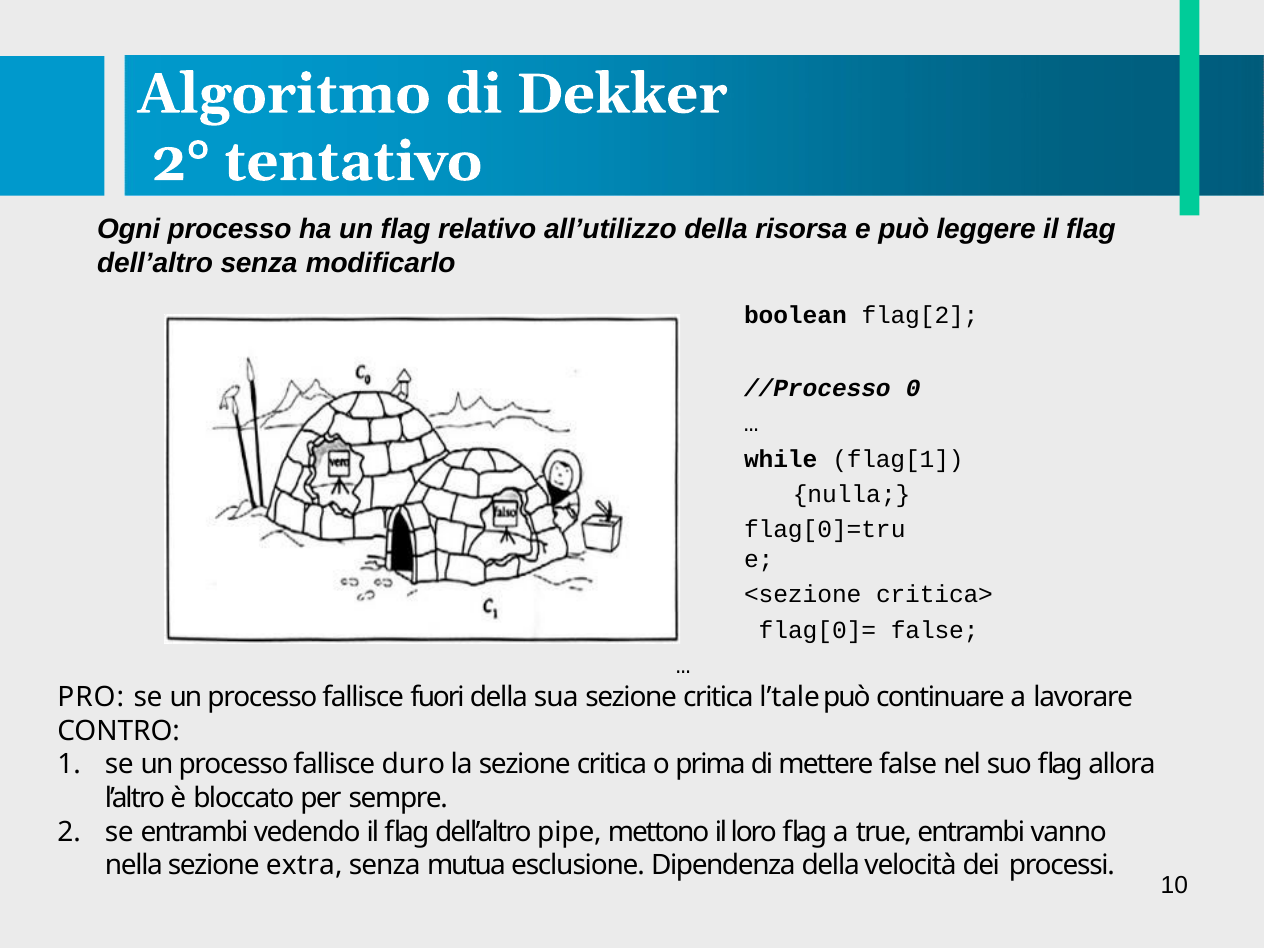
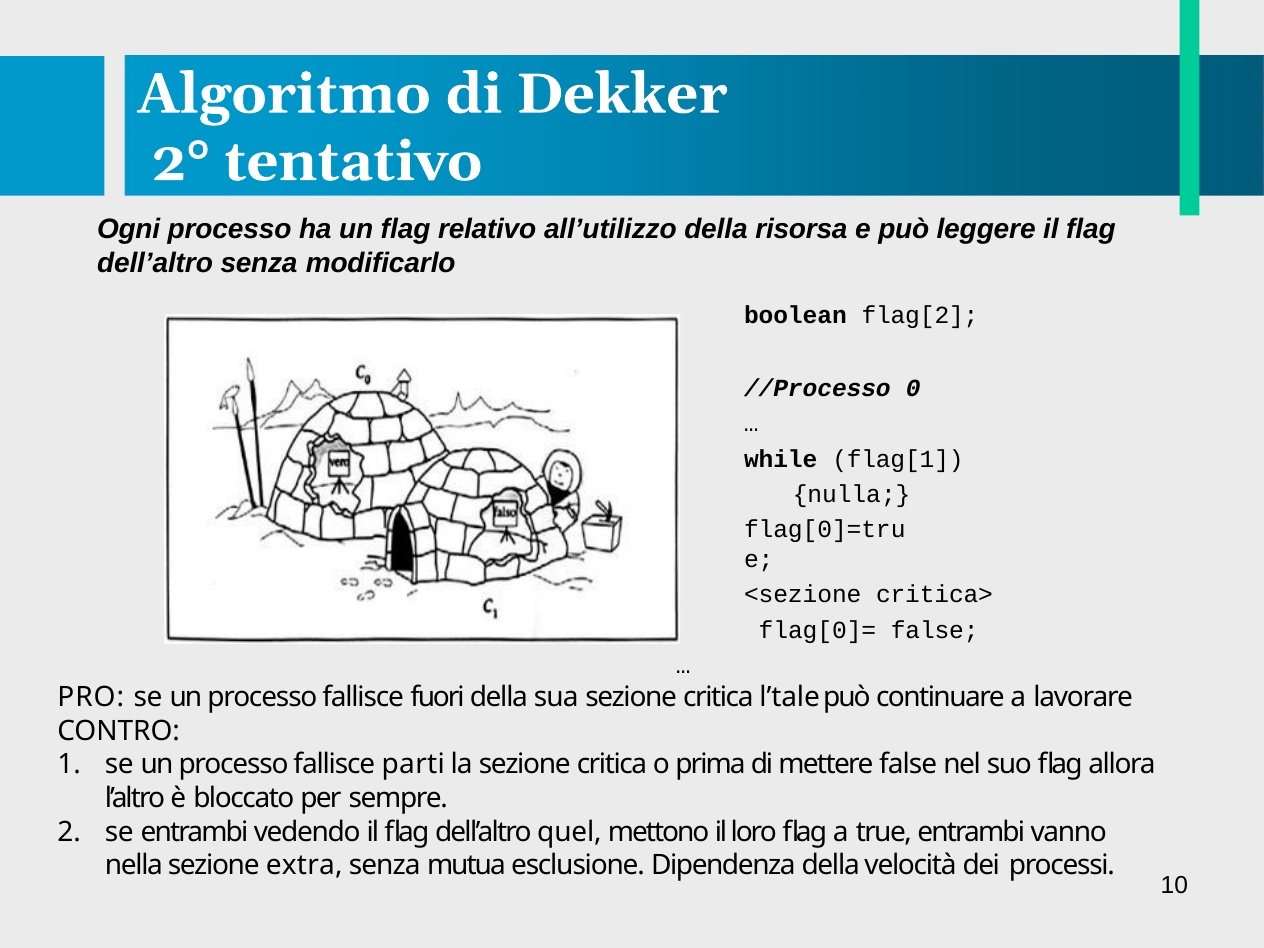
duro: duro -> parti
pipe: pipe -> quel
